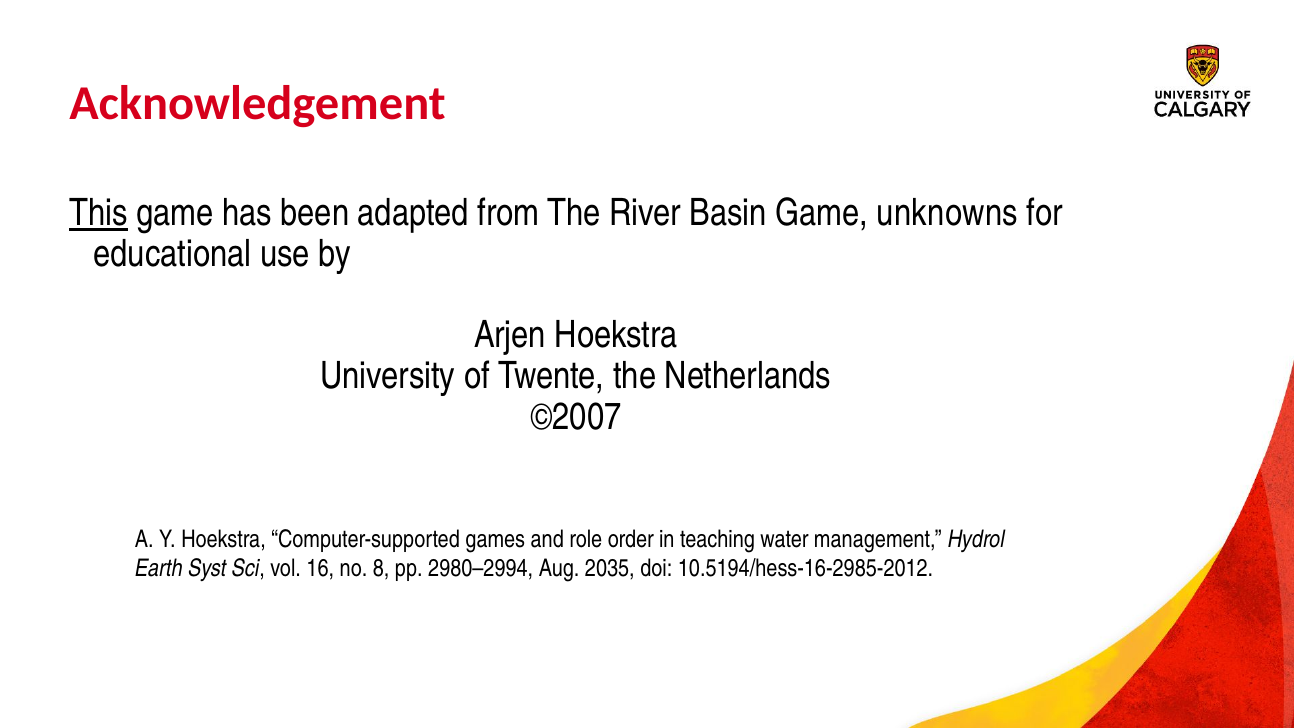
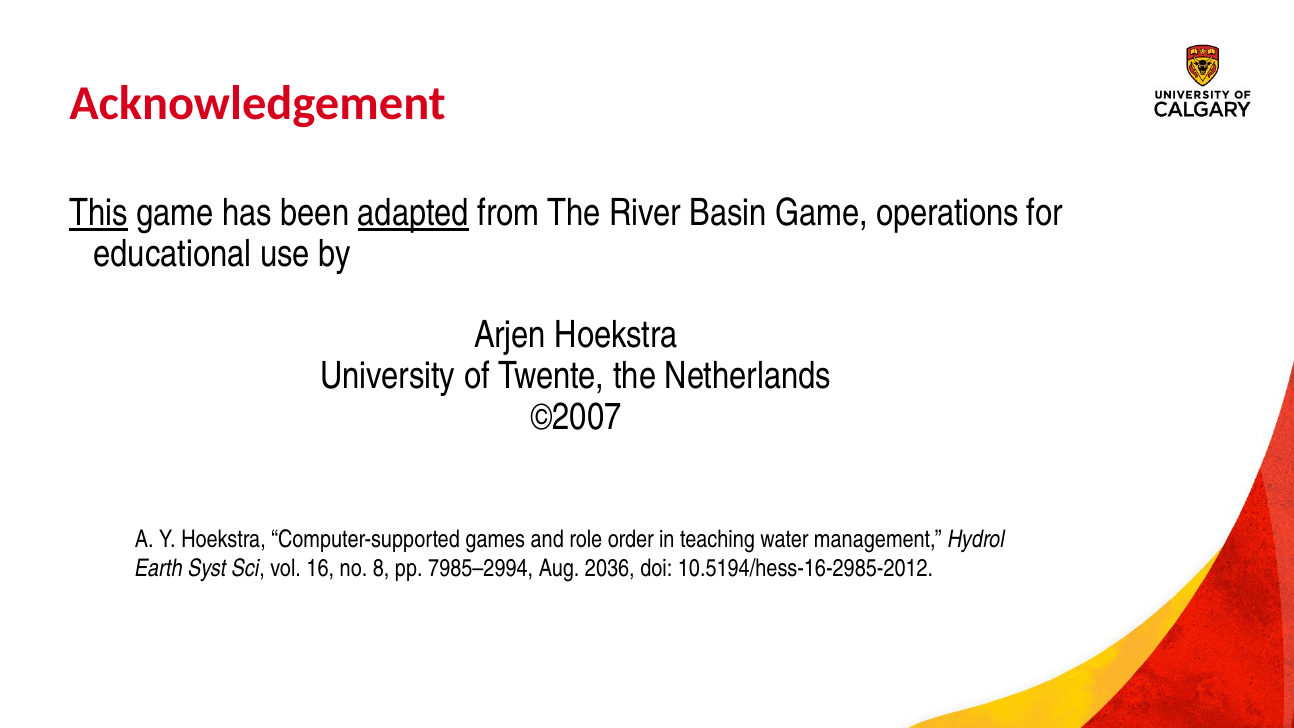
adapted underline: none -> present
unknowns: unknowns -> operations
2980–2994: 2980–2994 -> 7985–2994
2035: 2035 -> 2036
